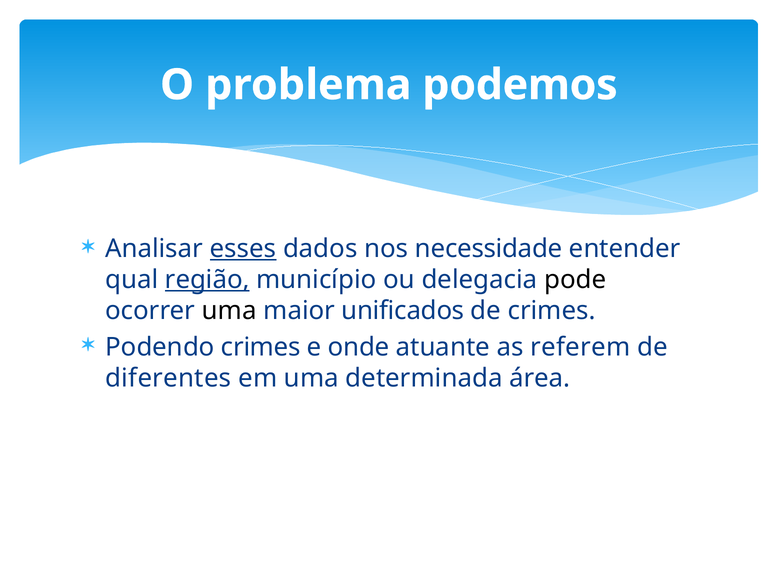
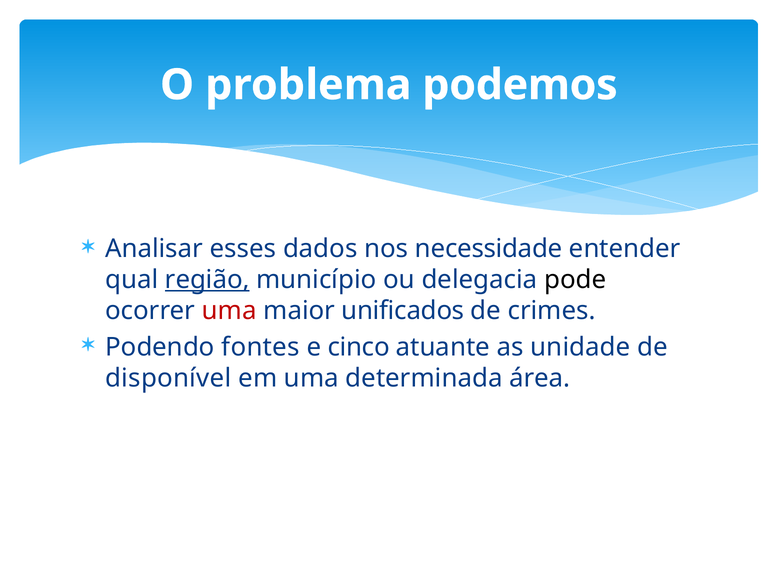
esses underline: present -> none
uma at (229, 311) colour: black -> red
Podendo crimes: crimes -> fontes
onde: onde -> cinco
referem: referem -> unidade
diferentes: diferentes -> disponível
